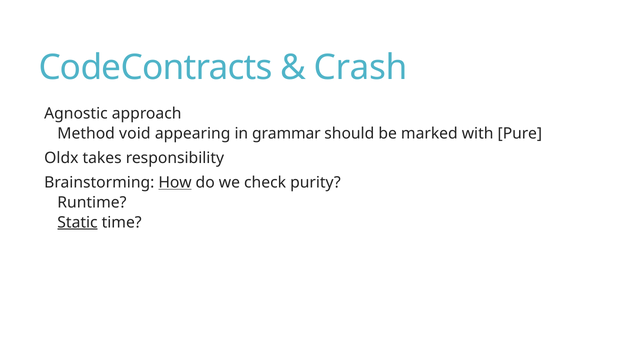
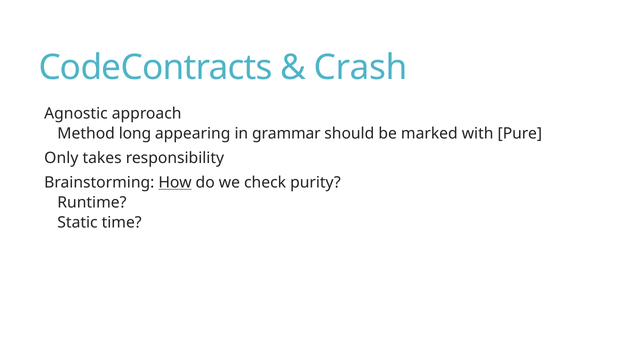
void: void -> long
Oldx: Oldx -> Only
Static underline: present -> none
